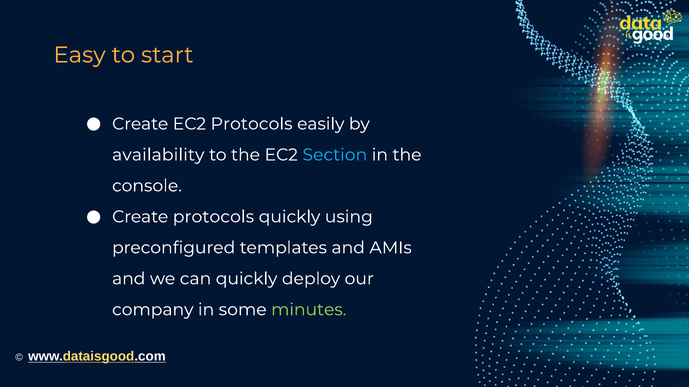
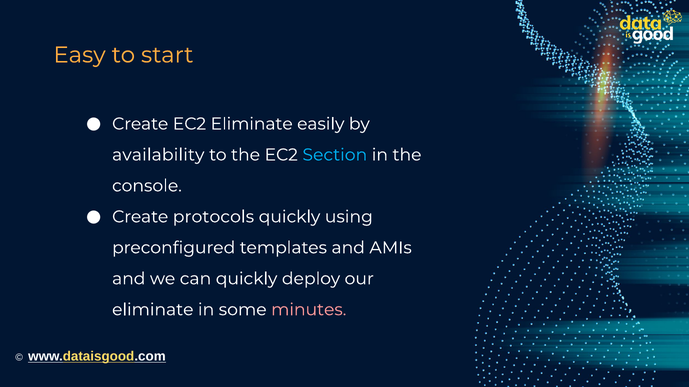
EC2 Protocols: Protocols -> Eliminate
company at (153, 310): company -> eliminate
minutes colour: light green -> pink
